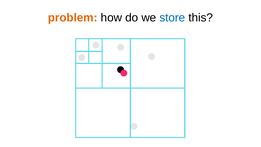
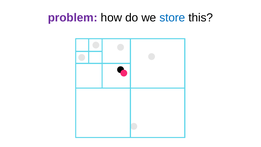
problem colour: orange -> purple
